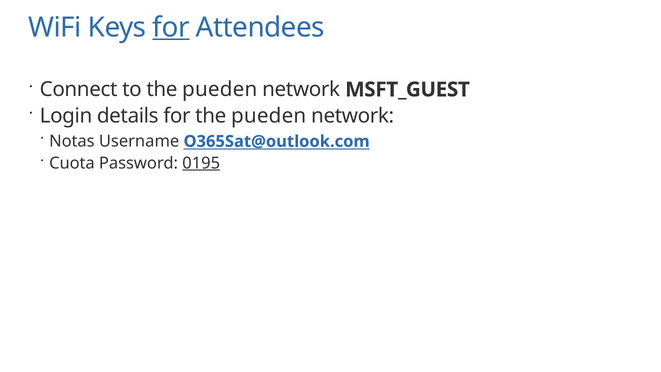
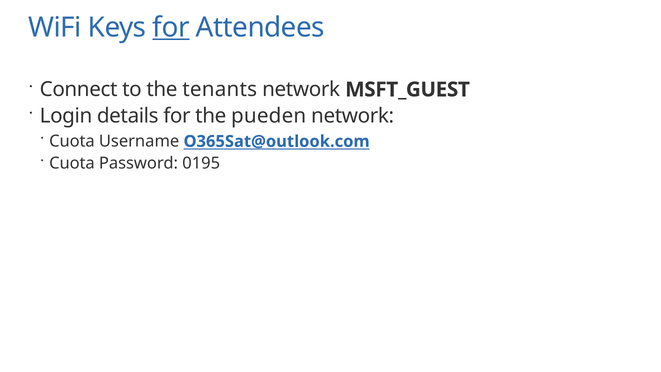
to the pueden: pueden -> tenants
Notas at (72, 141): Notas -> Cuota
0195 underline: present -> none
